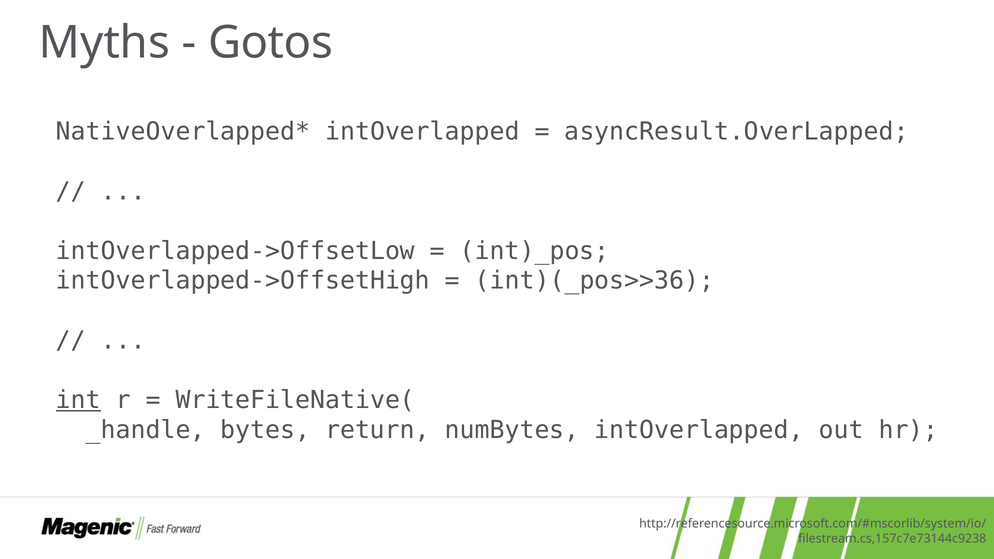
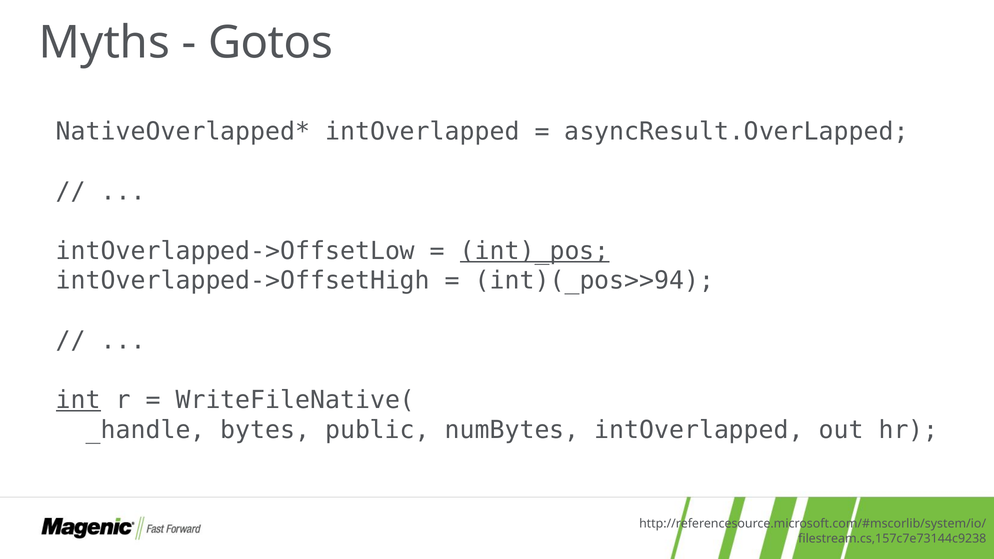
int)_pos underline: none -> present
int)(_pos>>36: int)(_pos>>36 -> int)(_pos>>94
return: return -> public
